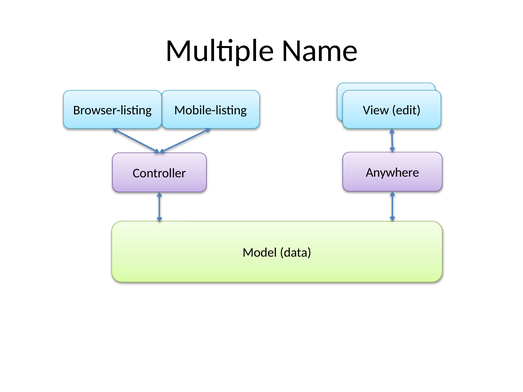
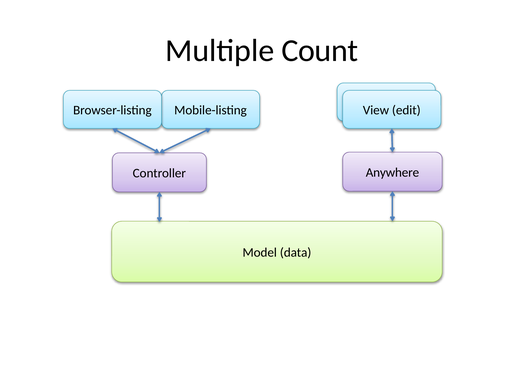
Name: Name -> Count
